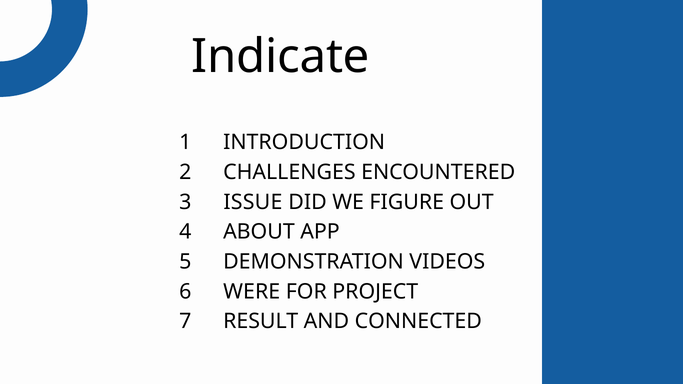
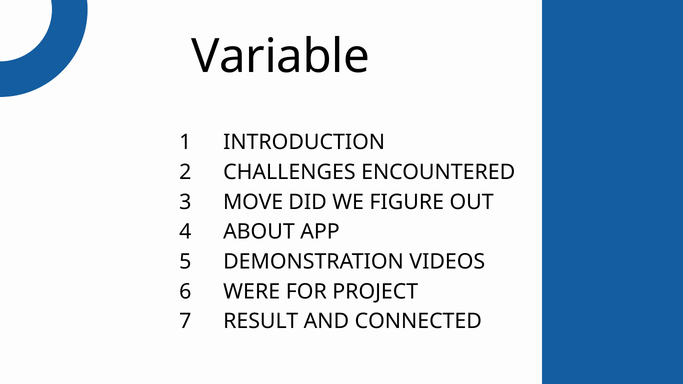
Indicate: Indicate -> Variable
ISSUE: ISSUE -> MOVE
